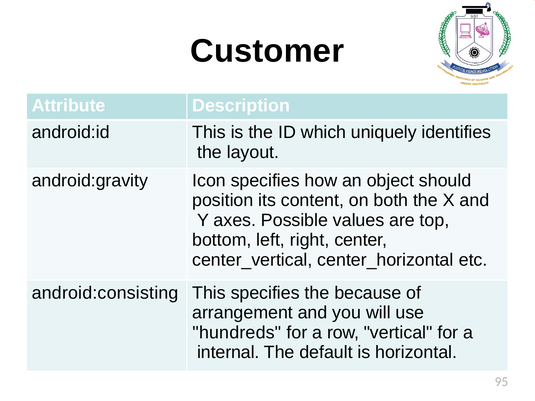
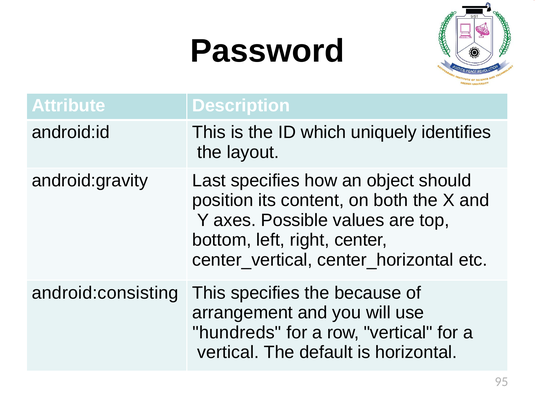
Customer: Customer -> Password
Icon: Icon -> Last
internal at (228, 353): internal -> vertical
